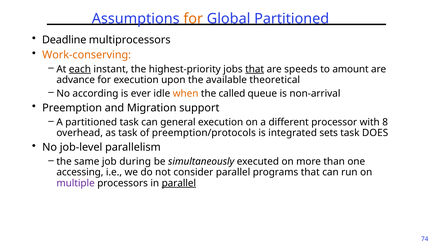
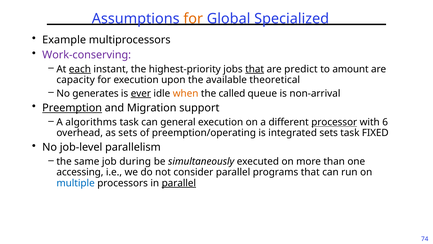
Global Partitioned: Partitioned -> Specialized
Deadline: Deadline -> Example
Work-conserving colour: orange -> purple
speeds: speeds -> predict
advance: advance -> capacity
according: according -> generates
ever underline: none -> present
Preemption underline: none -> present
A partitioned: partitioned -> algorithms
processor underline: none -> present
8: 8 -> 6
as task: task -> sets
preemption/protocols: preemption/protocols -> preemption/operating
DOES: DOES -> FIXED
multiple colour: purple -> blue
